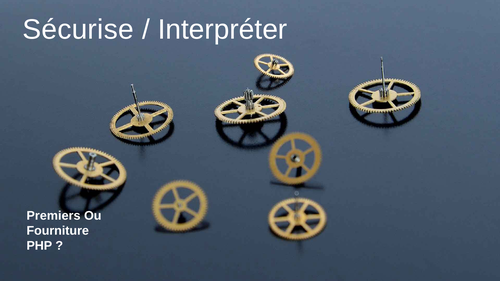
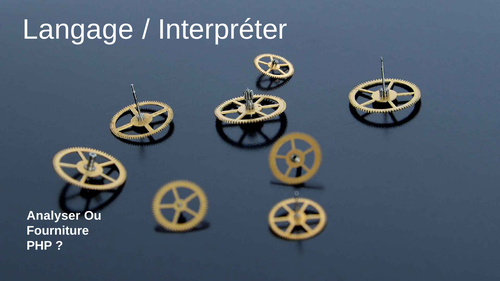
Sécurise: Sécurise -> Langage
Premiers: Premiers -> Analyser
